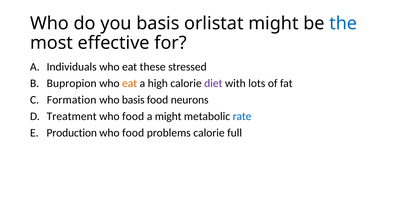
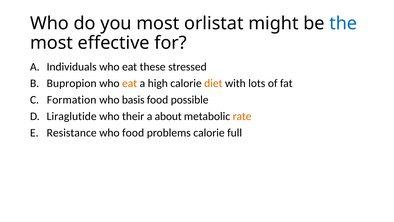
you basis: basis -> most
diet colour: purple -> orange
neurons: neurons -> possible
Treatment: Treatment -> Liraglutide
food at (133, 116): food -> their
a might: might -> about
rate colour: blue -> orange
Production: Production -> Resistance
